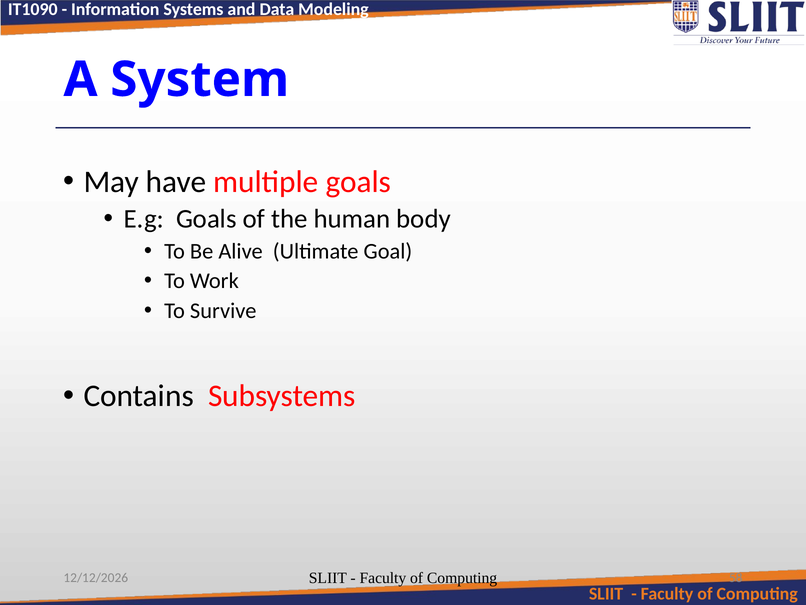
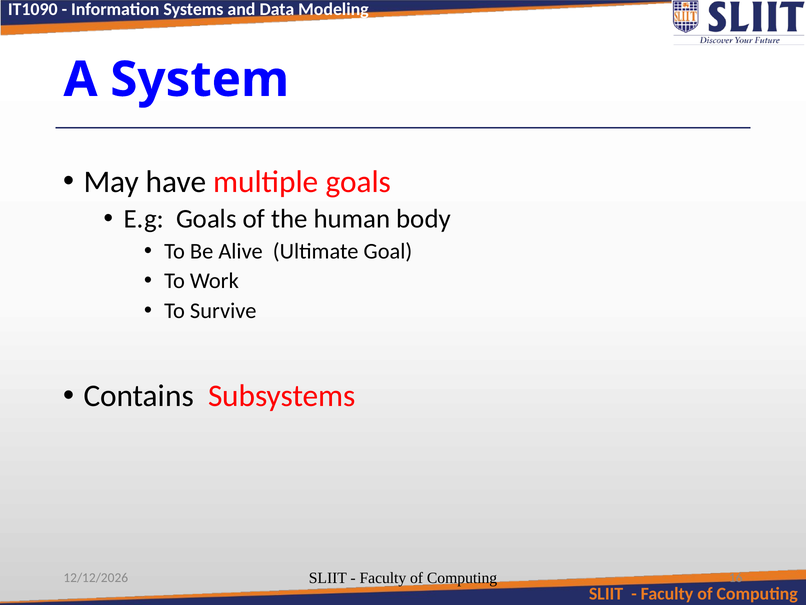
58: 58 -> 16
